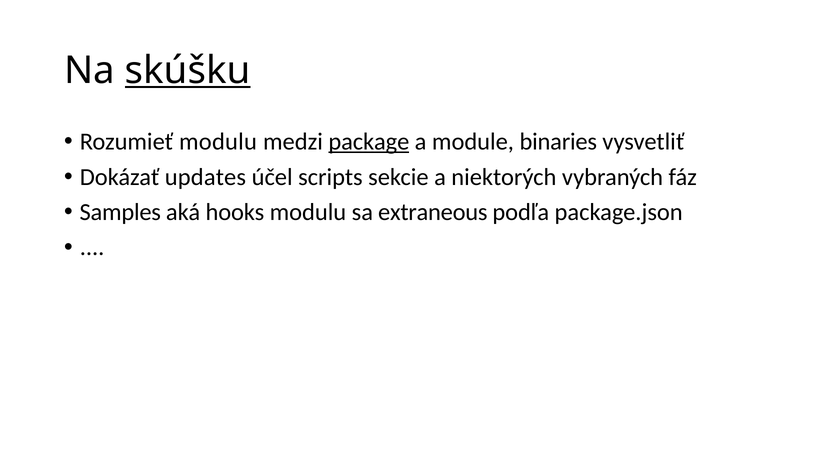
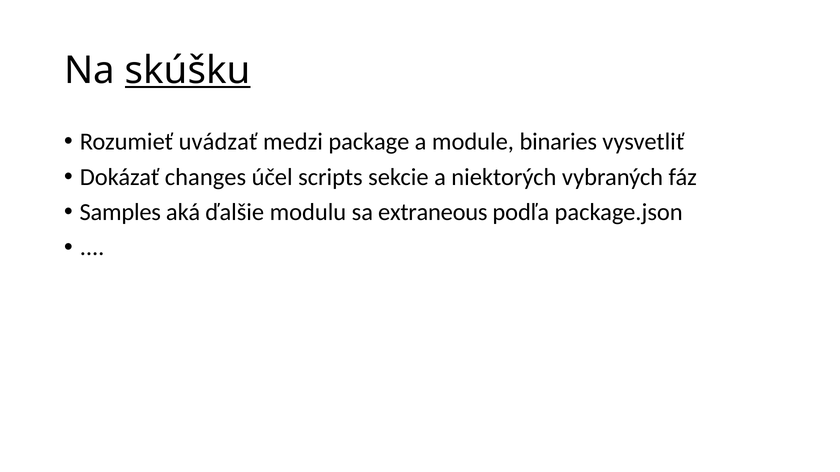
Rozumieť modulu: modulu -> uvádzať
package underline: present -> none
updates: updates -> changes
hooks: hooks -> ďalšie
